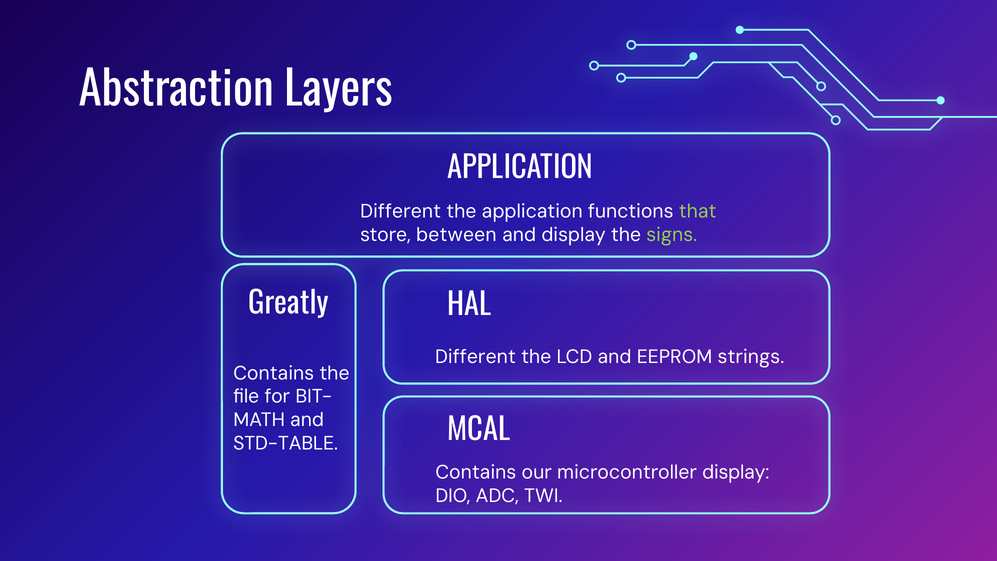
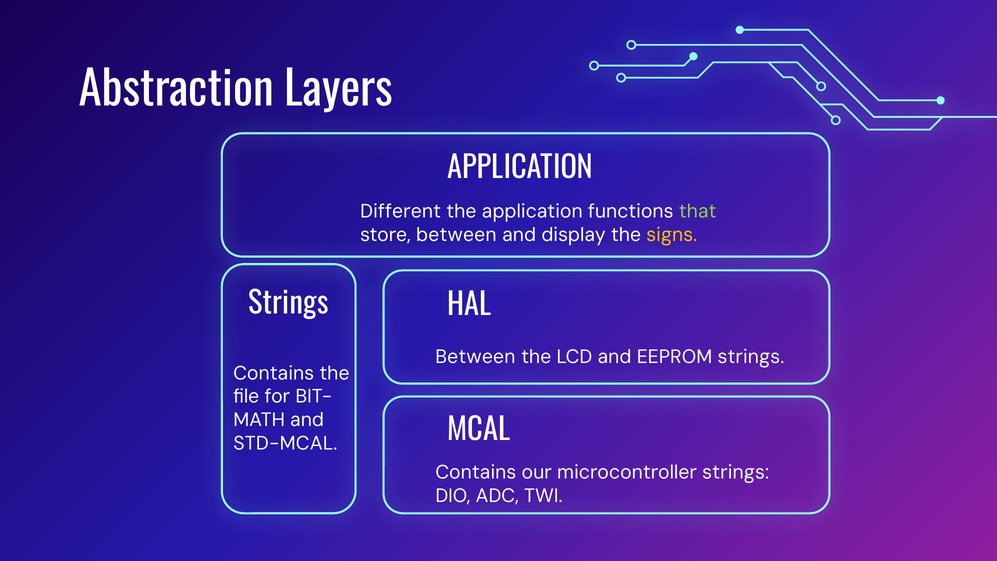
signs colour: light green -> yellow
Greatly at (288, 303): Greatly -> Strings
Different at (475, 357): Different -> Between
STD-TABLE: STD-TABLE -> STD-MCAL
microcontroller display: display -> strings
